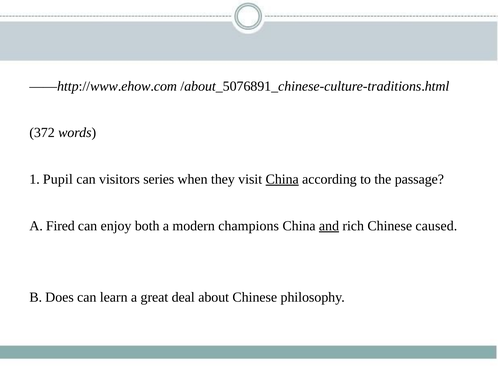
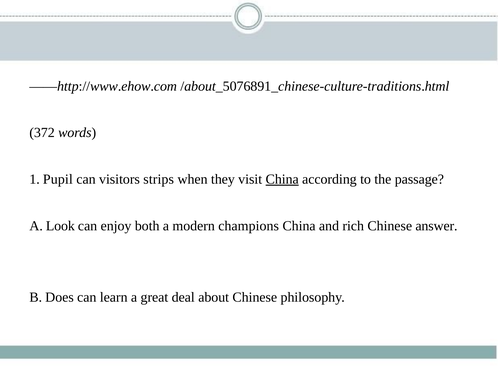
series: series -> strips
Fired: Fired -> Look
and underline: present -> none
caused: caused -> answer
